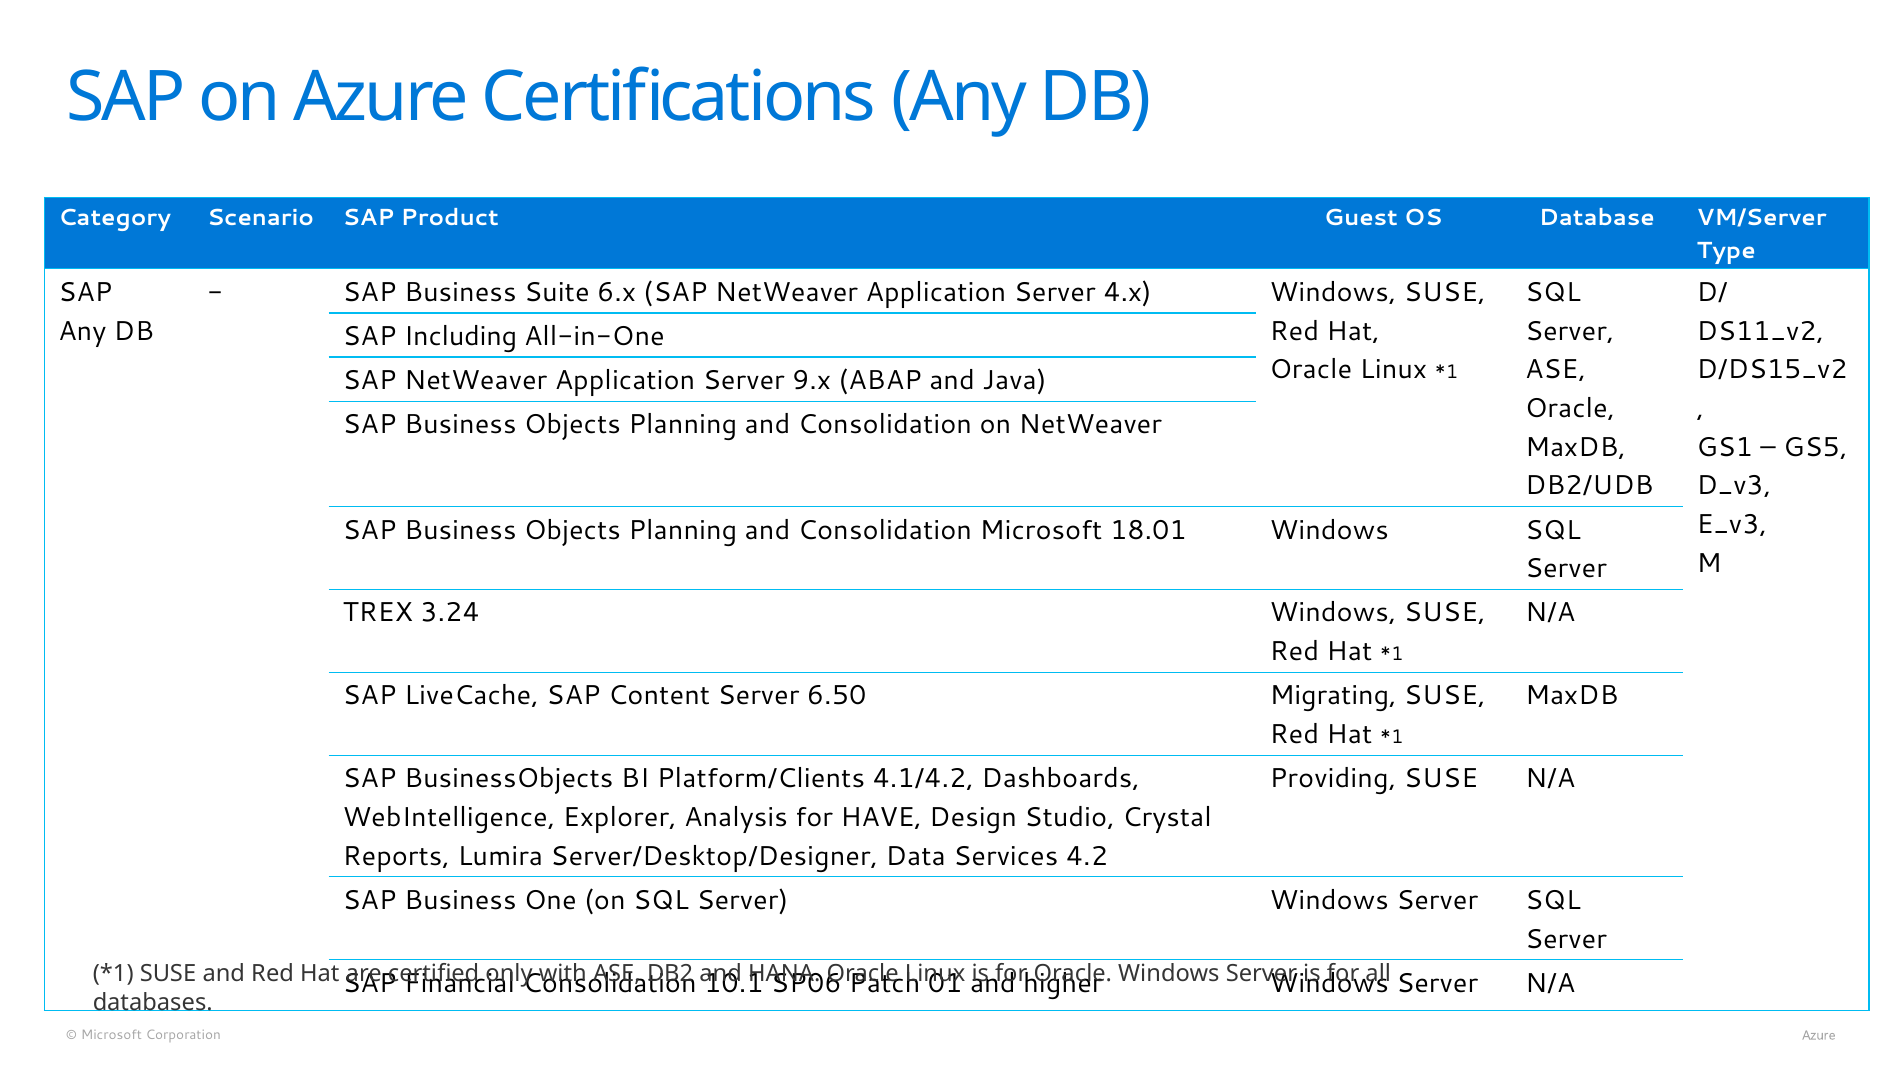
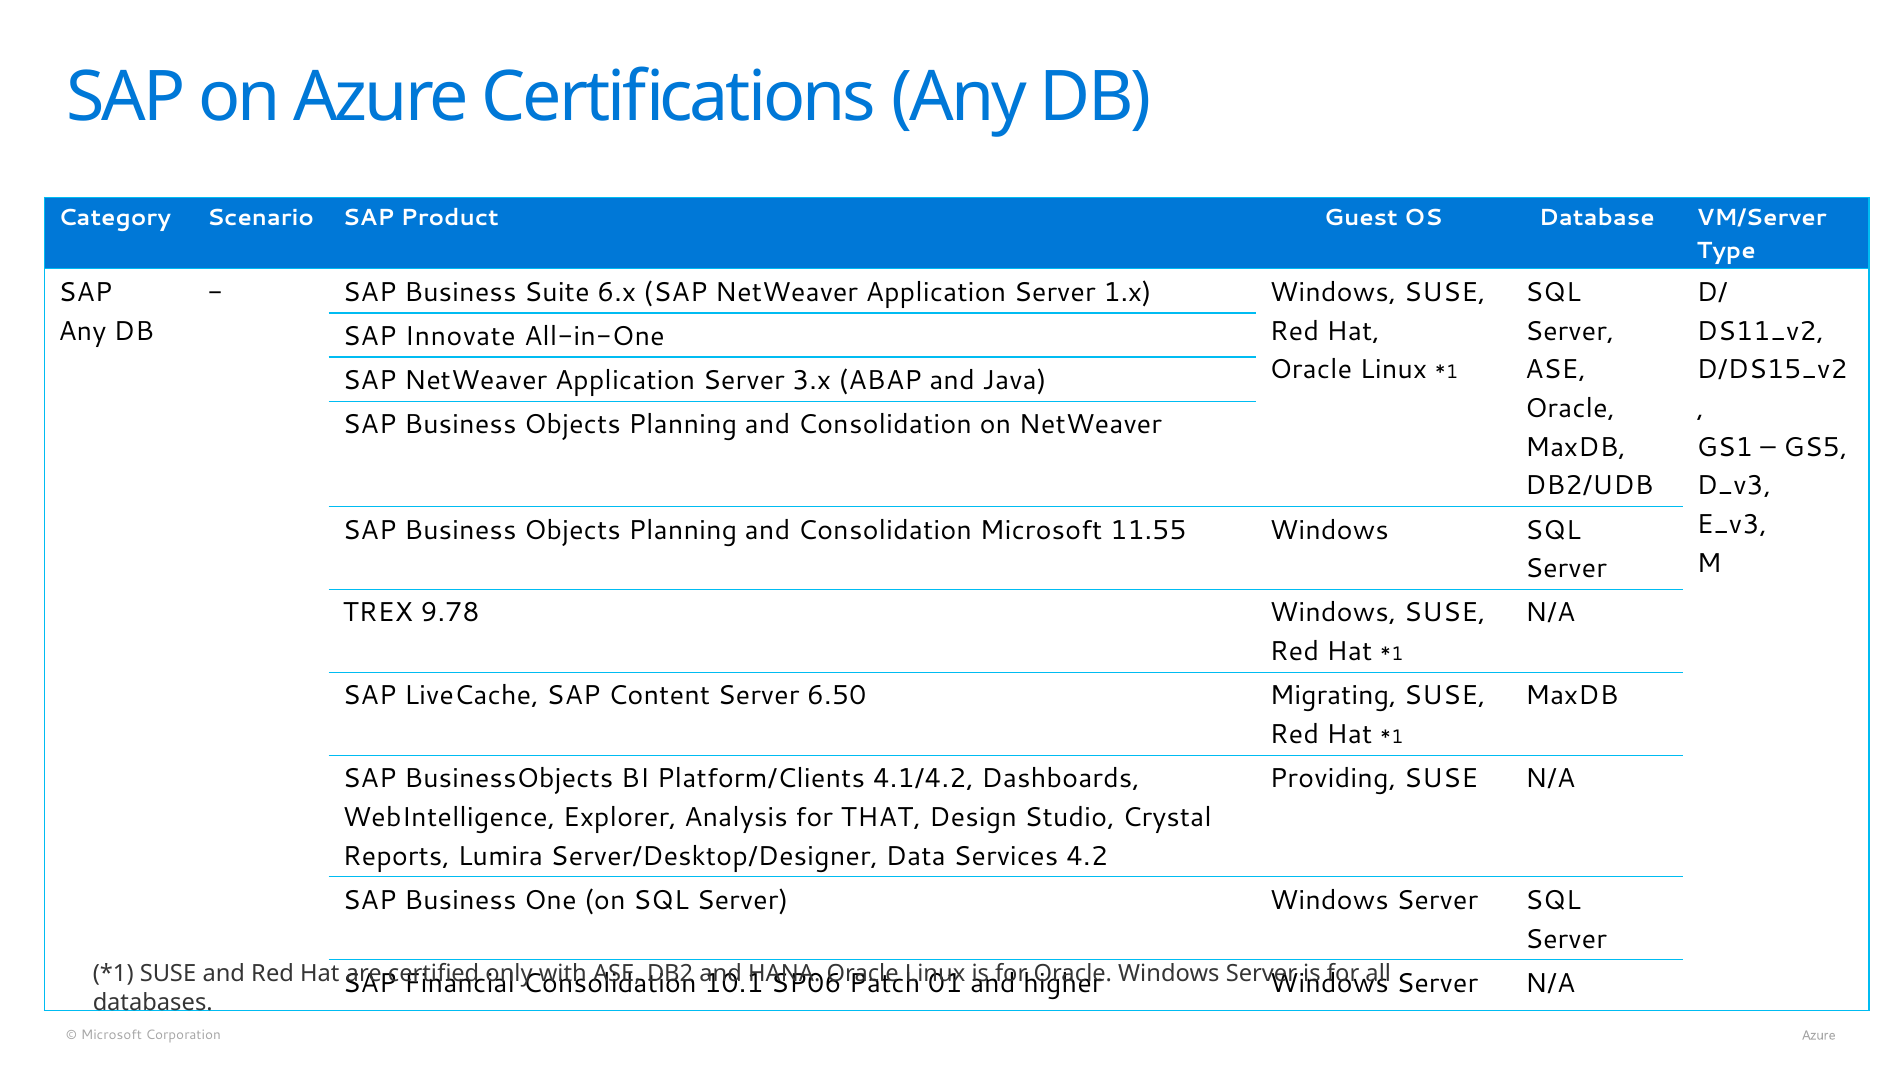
4.x: 4.x -> 1.x
Including: Including -> Innovate
9.x: 9.x -> 3.x
18.01: 18.01 -> 11.55
3.24: 3.24 -> 9.78
HAVE: HAVE -> THAT
